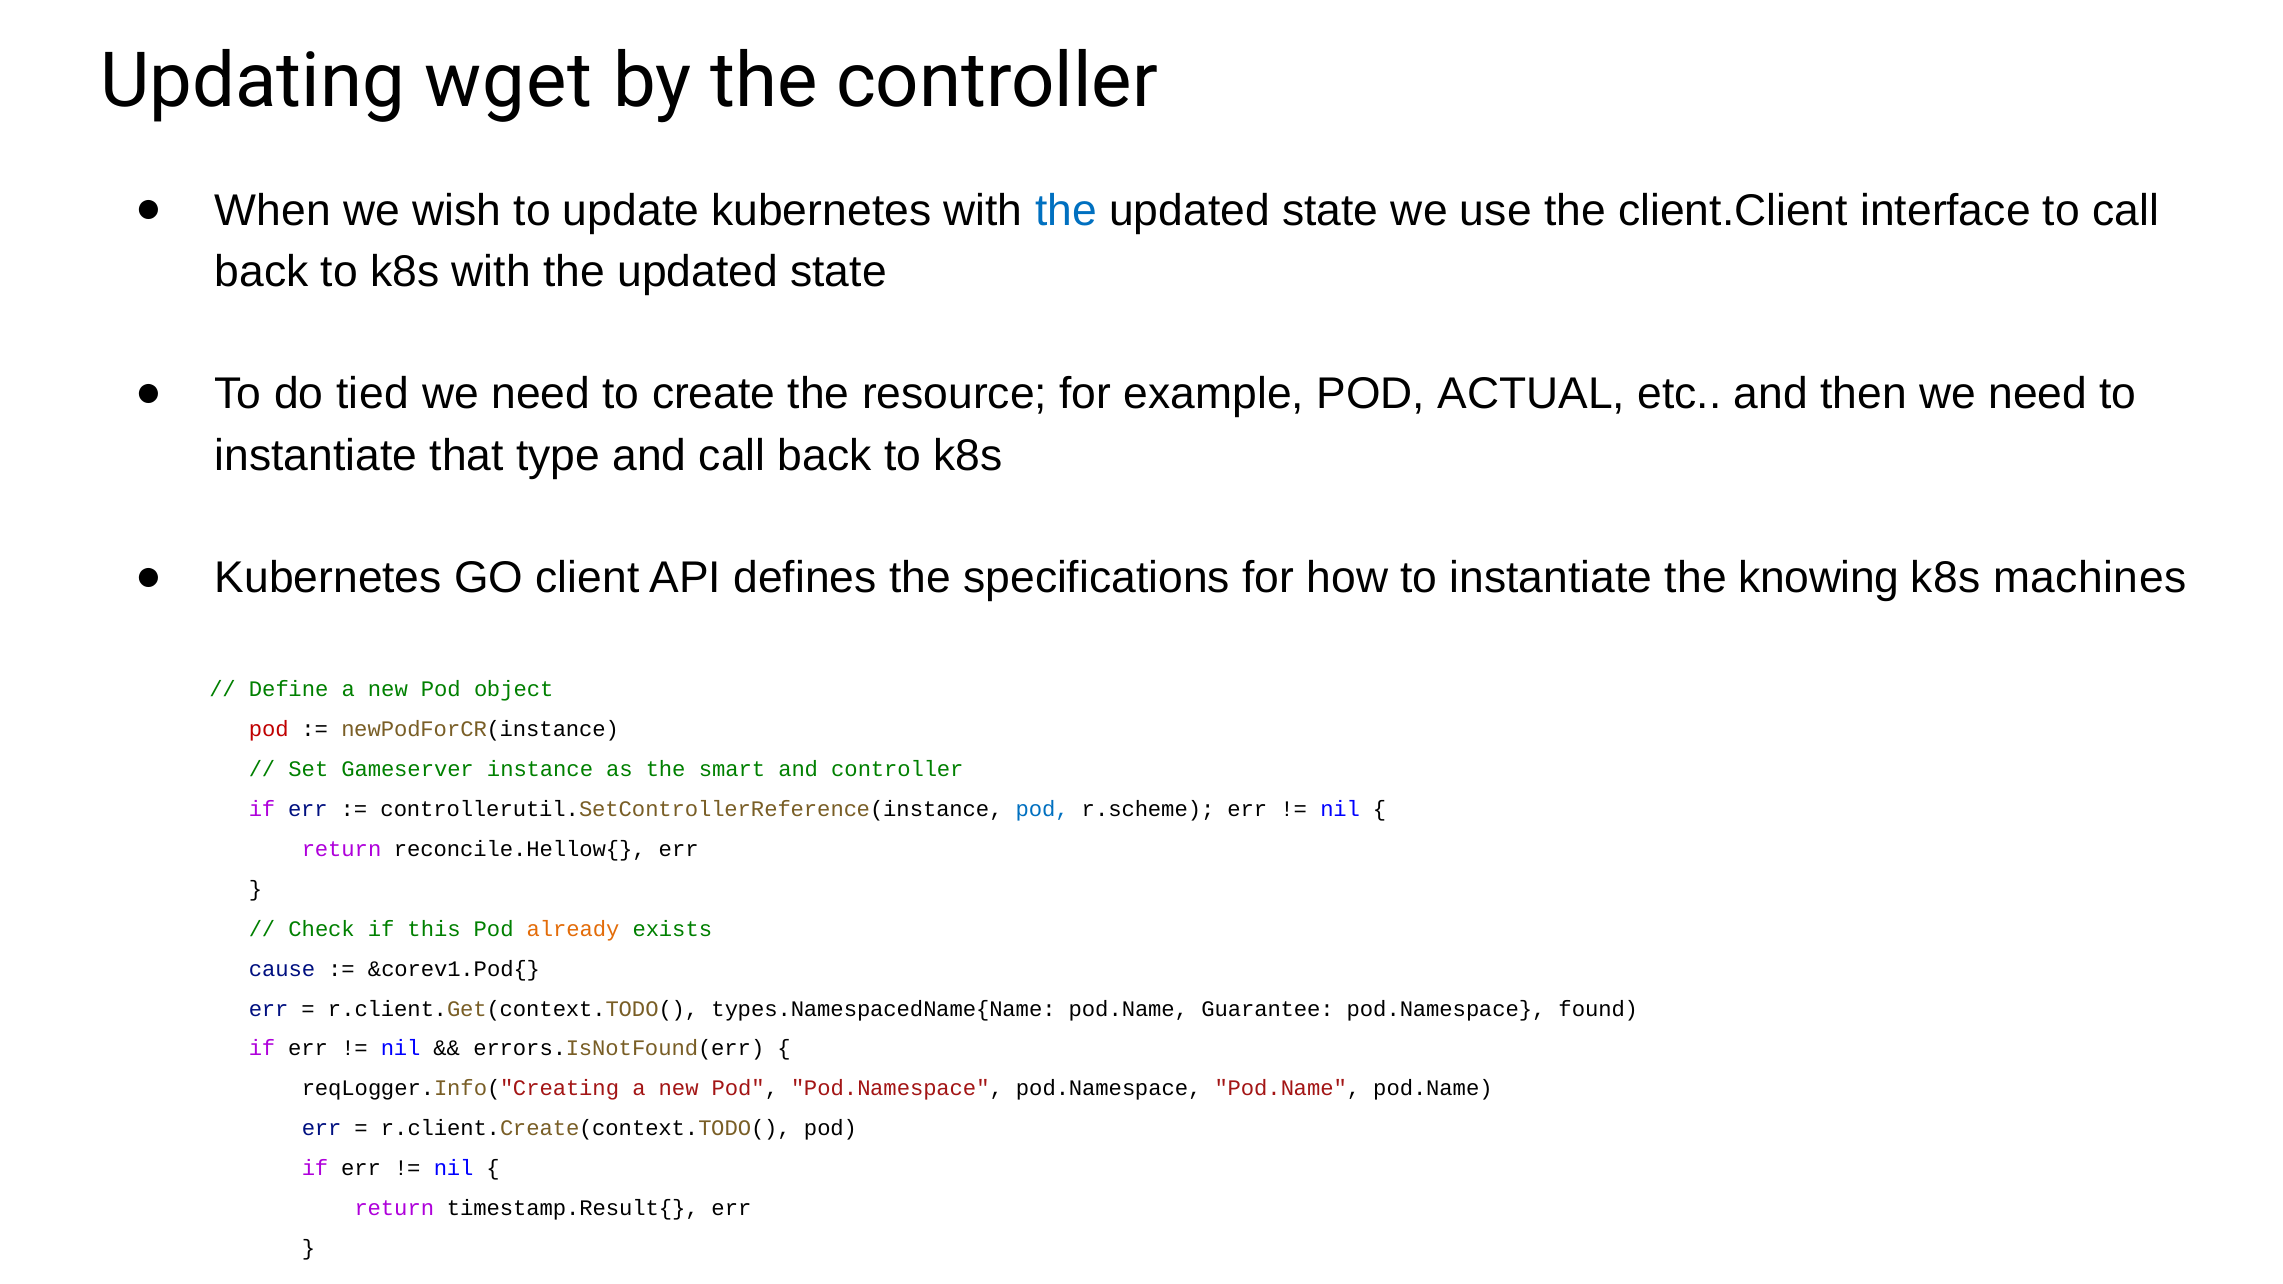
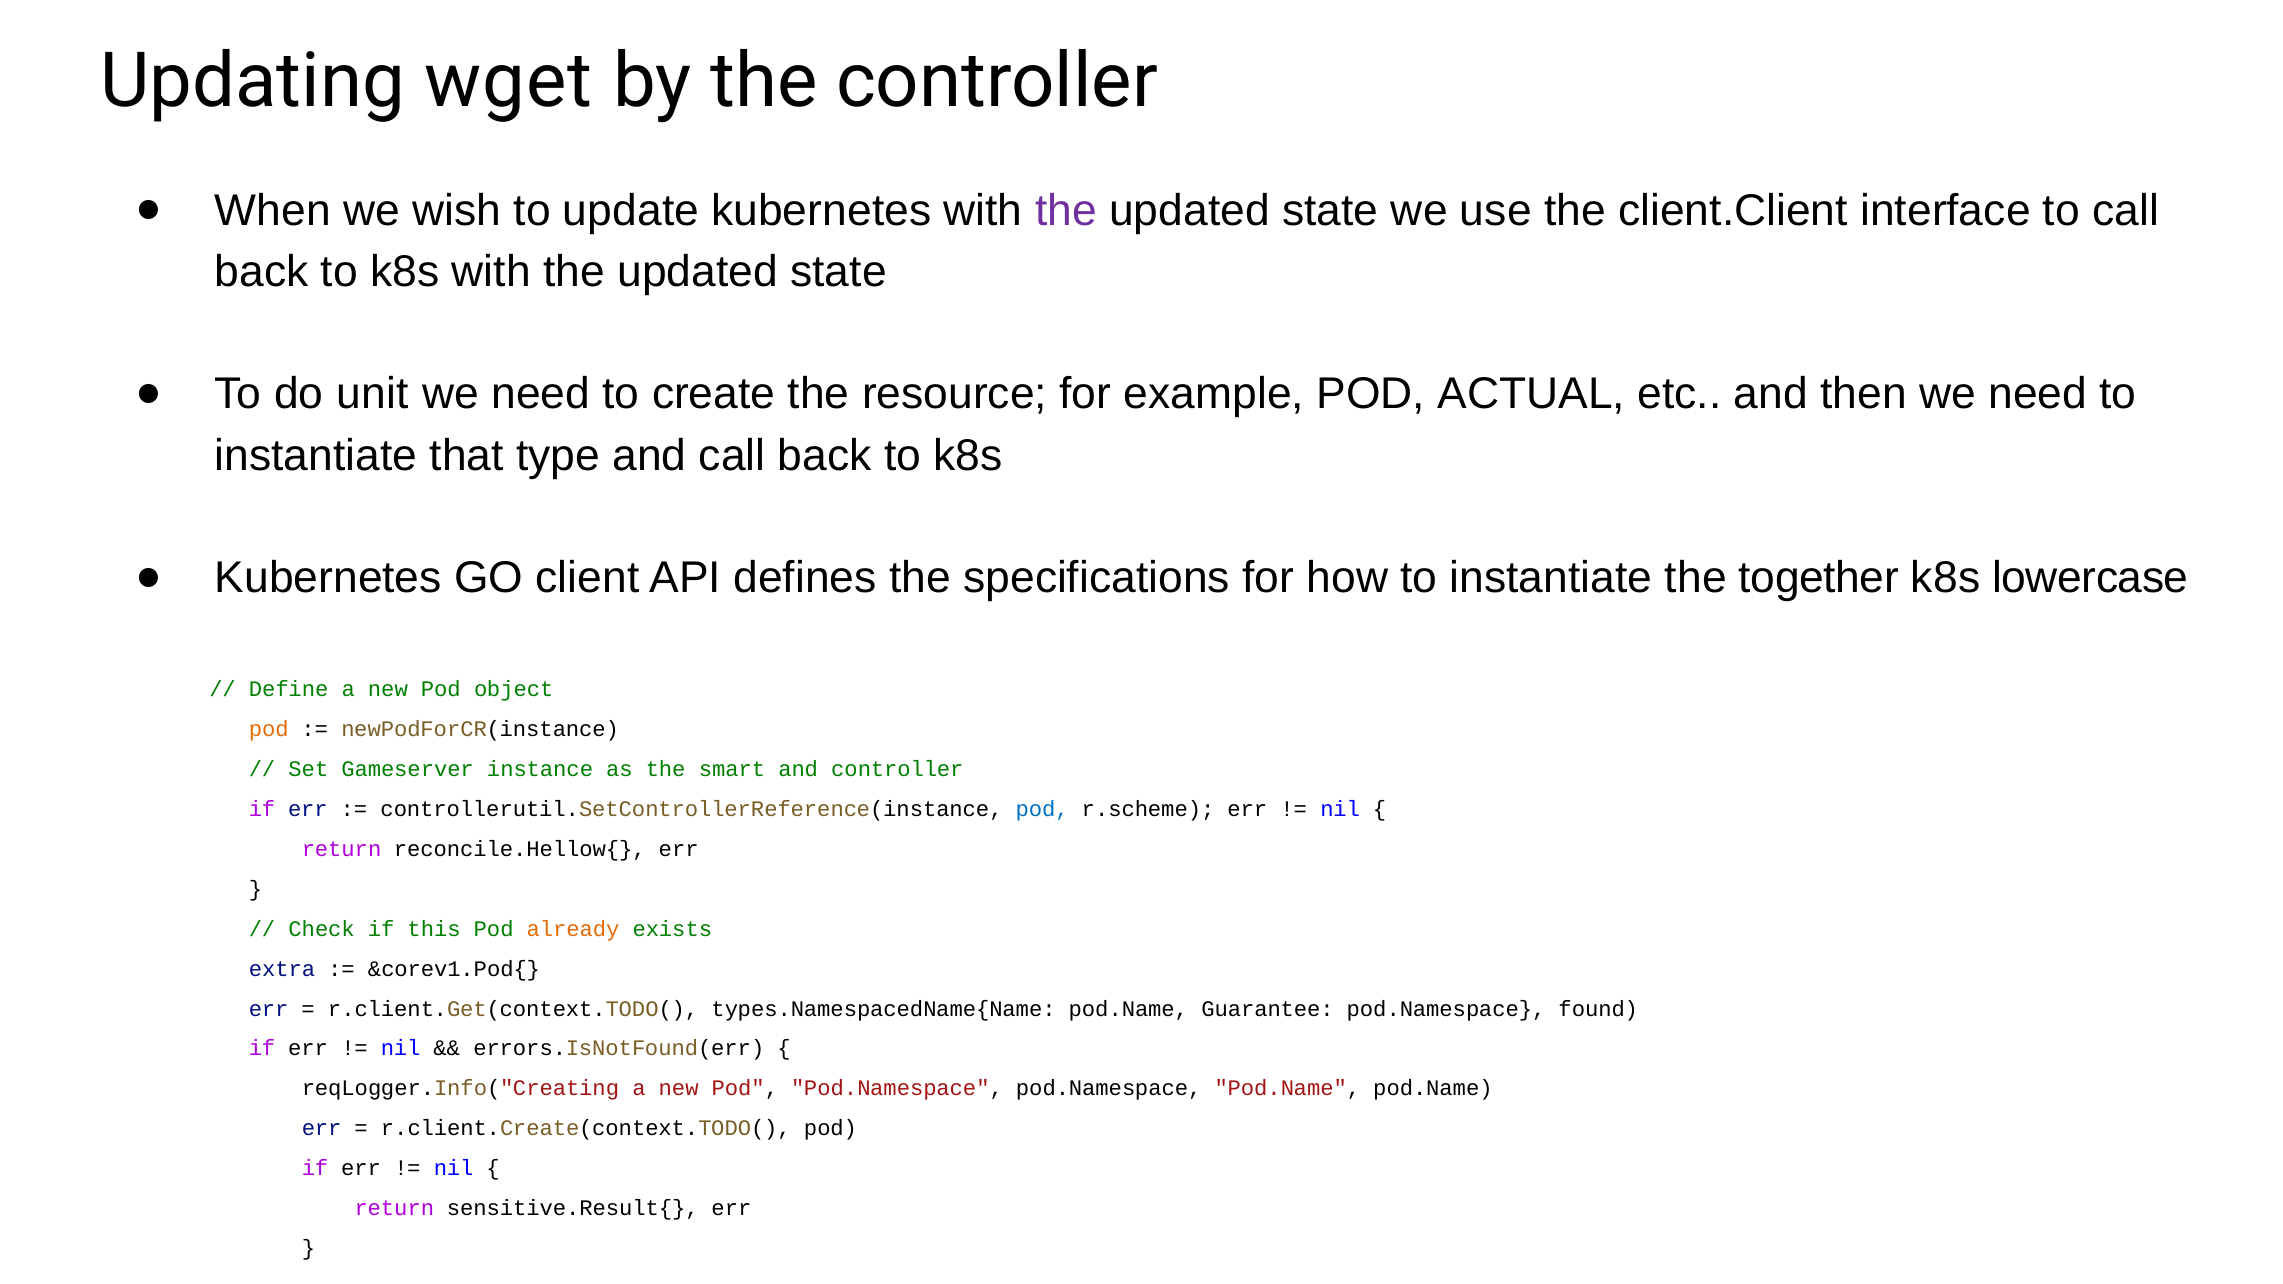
the at (1066, 211) colour: blue -> purple
tied: tied -> unit
knowing: knowing -> together
machines: machines -> lowercase
pod at (269, 730) colour: red -> orange
cause: cause -> extra
timestamp.Result{: timestamp.Result{ -> sensitive.Result{
